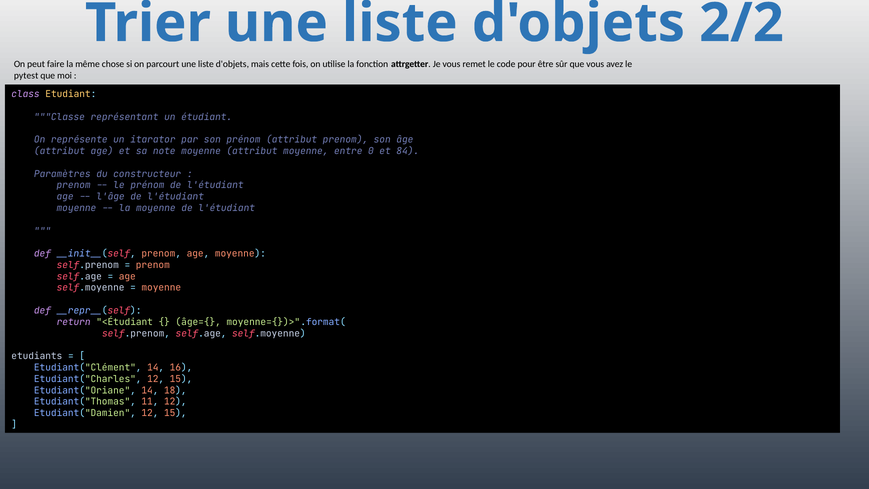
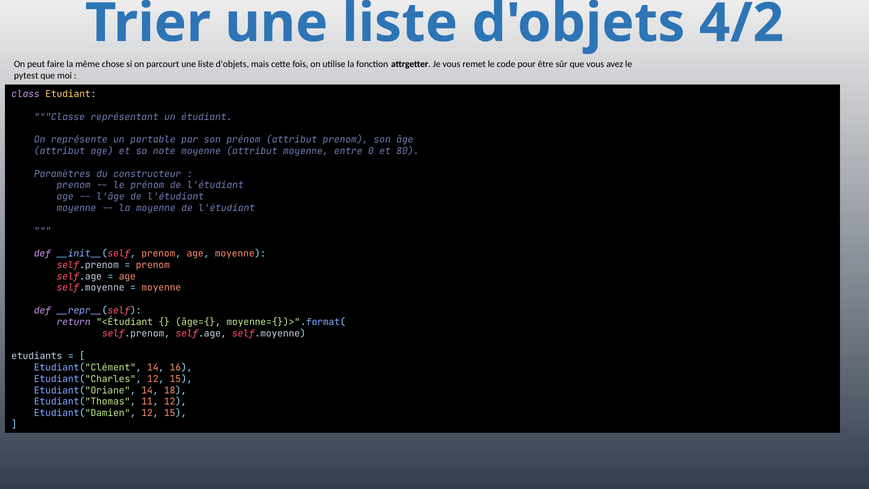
2/2: 2/2 -> 4/2
itarator: itarator -> portable
84: 84 -> 80
